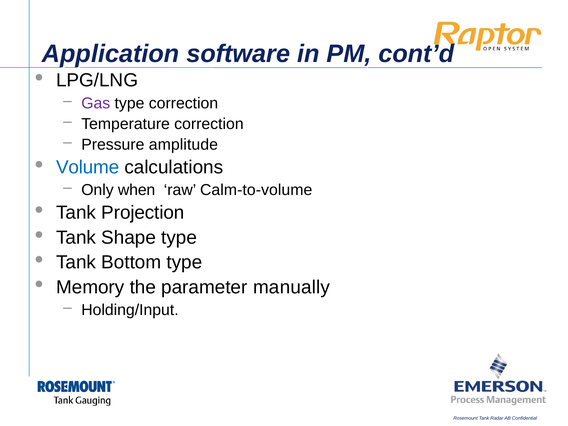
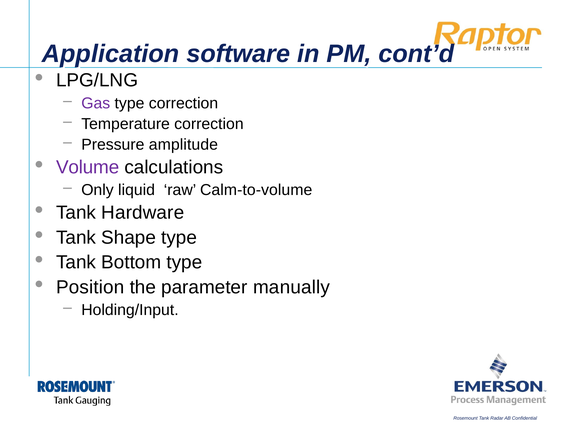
Volume colour: blue -> purple
when: when -> liquid
Projection: Projection -> Hardware
Memory: Memory -> Position
